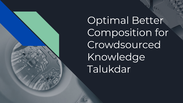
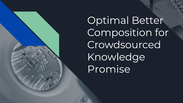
Talukdar: Talukdar -> Promise
